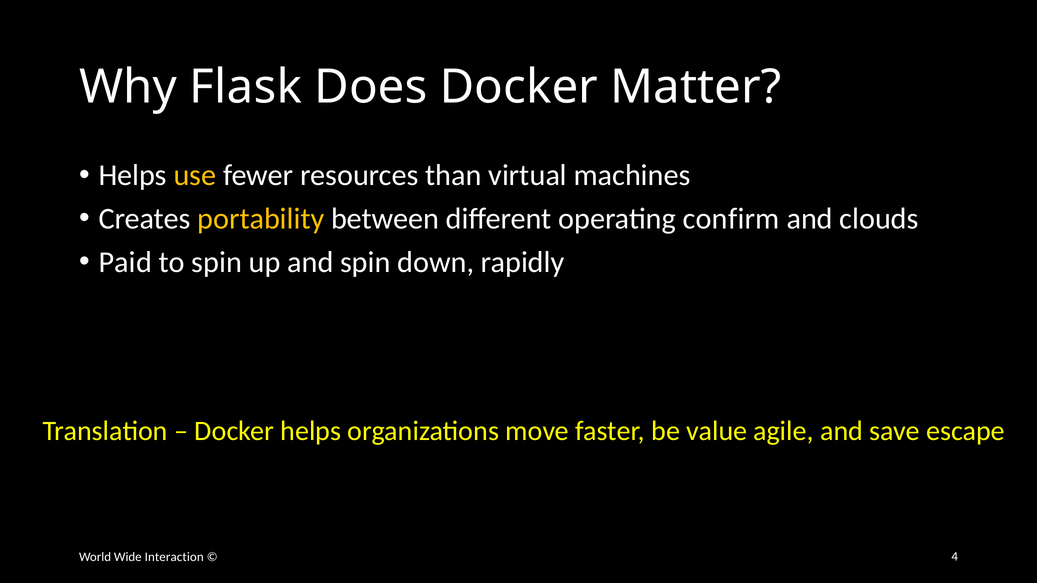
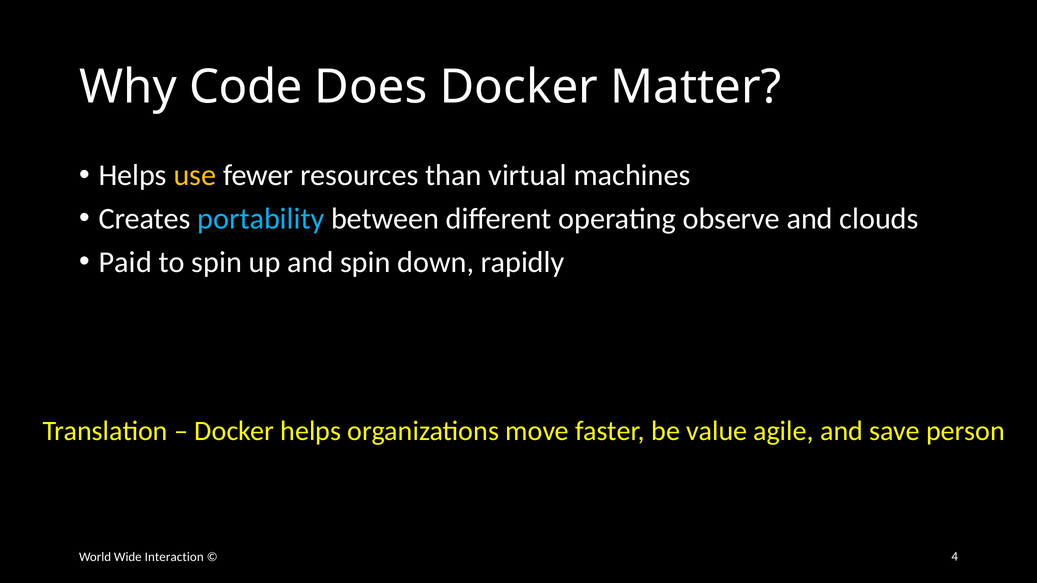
Flask: Flask -> Code
portability colour: yellow -> light blue
confirm: confirm -> observe
escape: escape -> person
